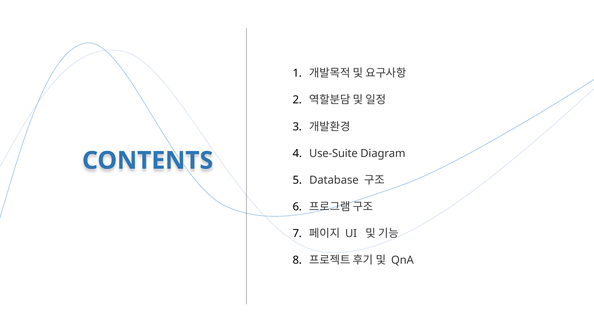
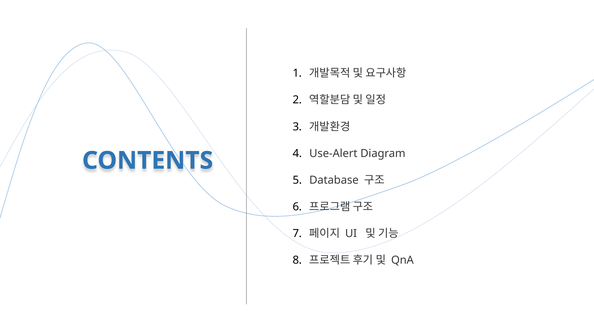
Use-Suite: Use-Suite -> Use-Alert
